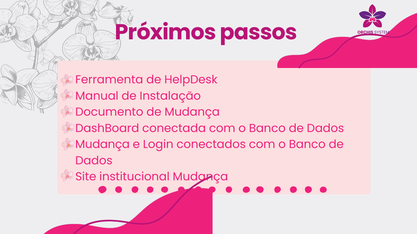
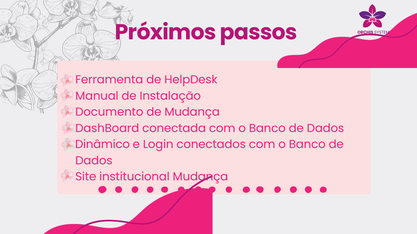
Mudança at (102, 145): Mudança -> Dinâmico
